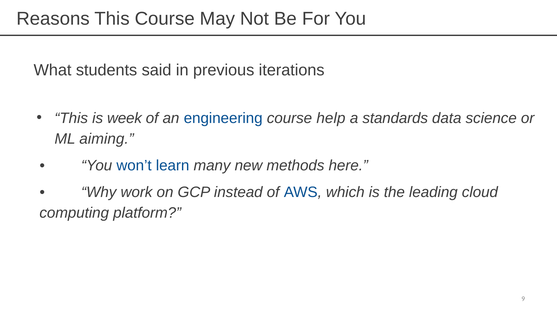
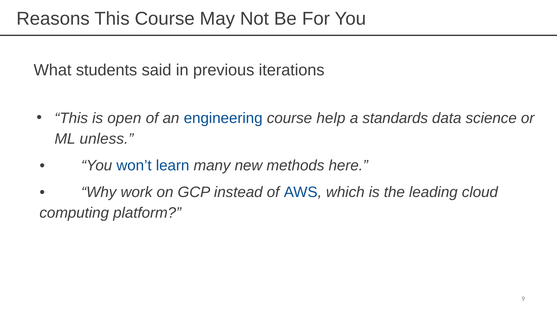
week: week -> open
aiming: aiming -> unless
